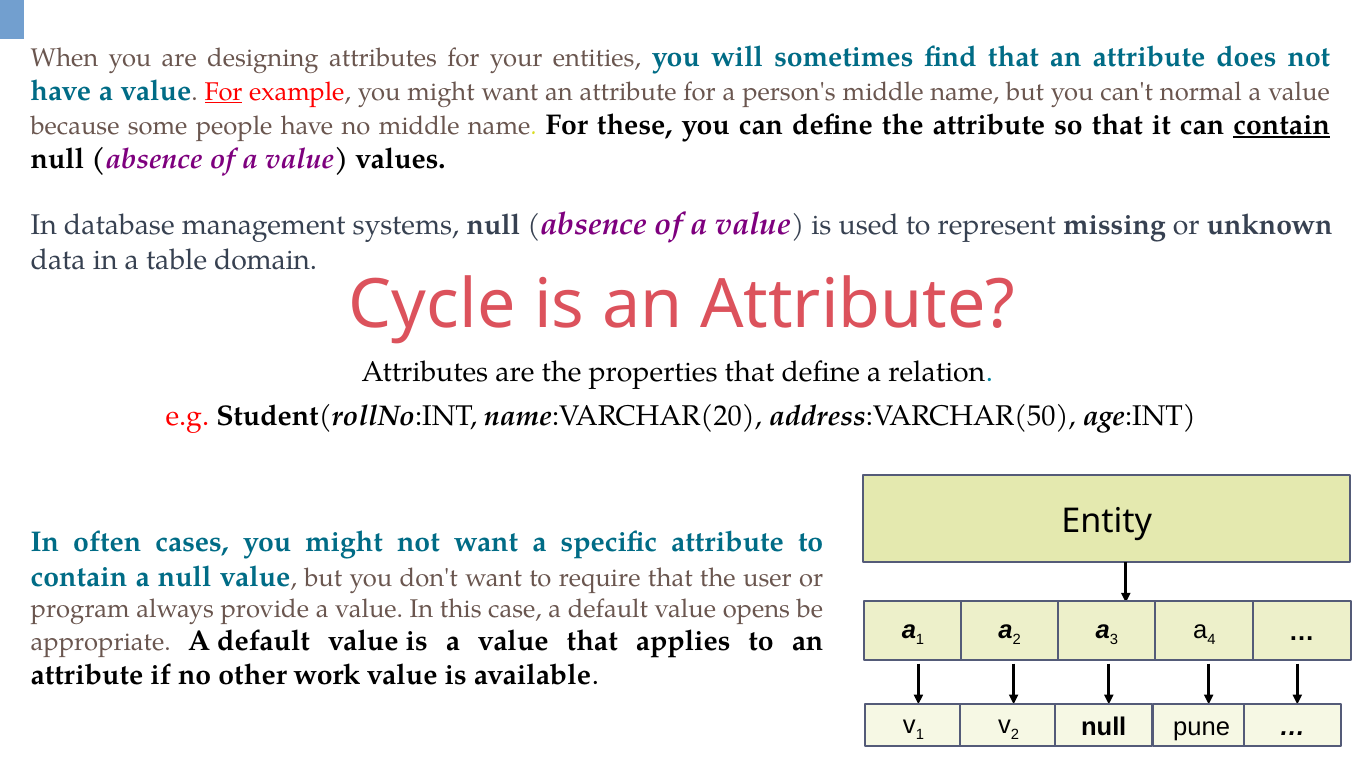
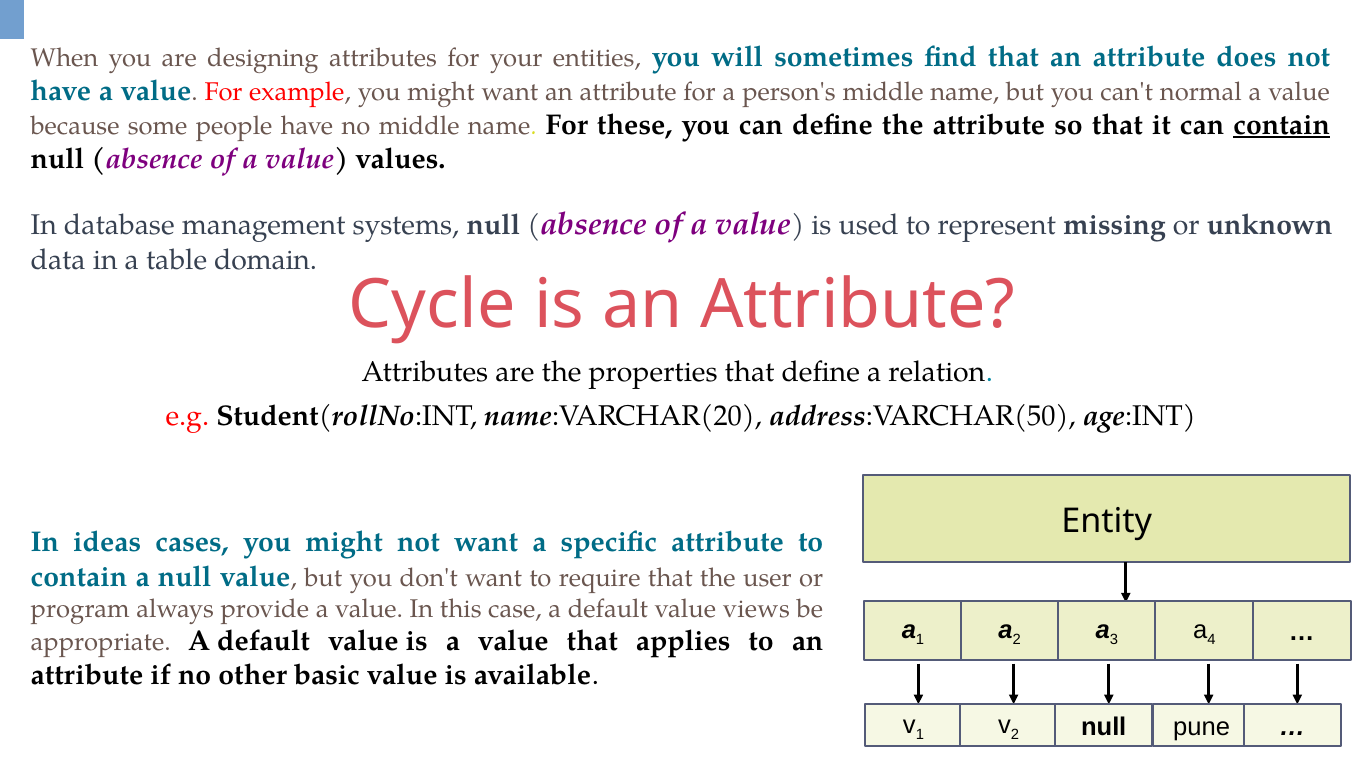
For at (224, 92) underline: present -> none
often: often -> ideas
opens: opens -> views
work: work -> basic
